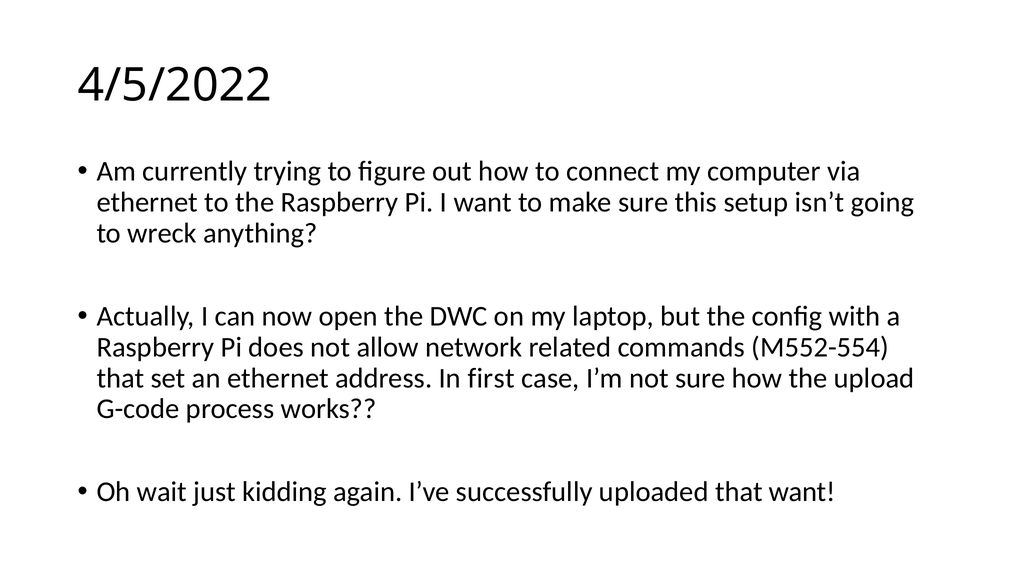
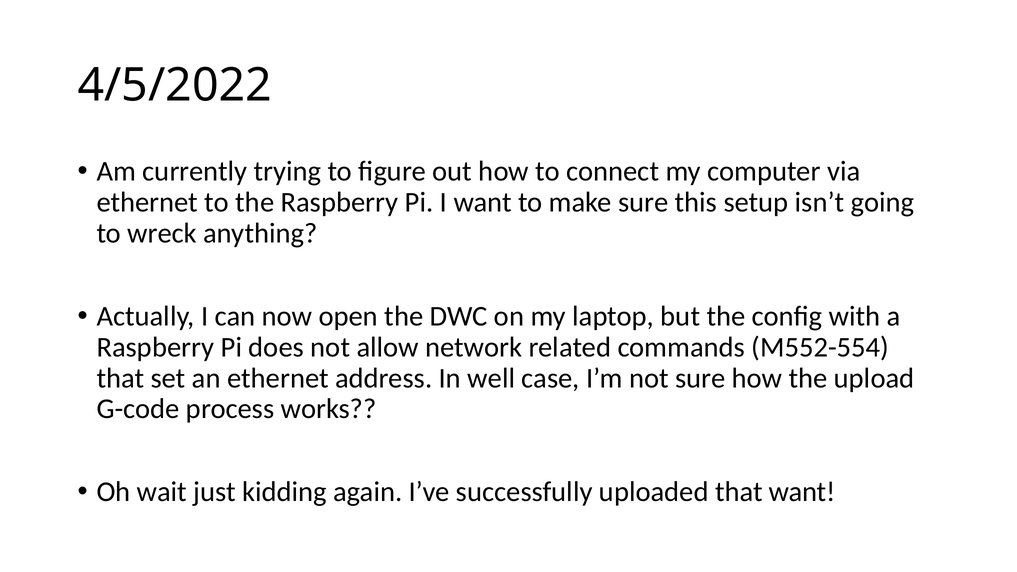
first: first -> well
